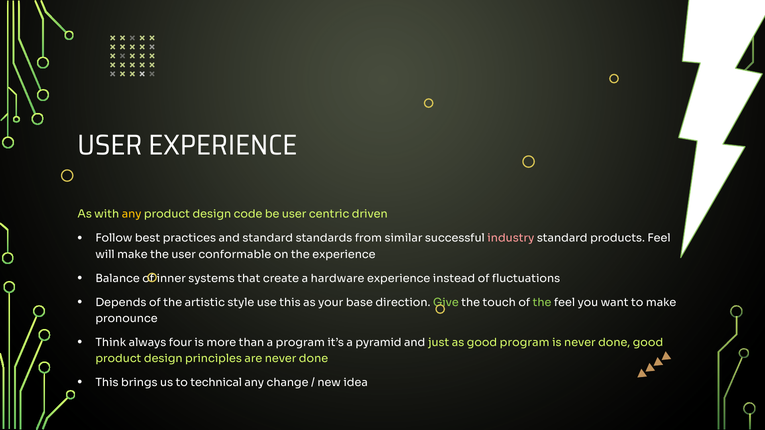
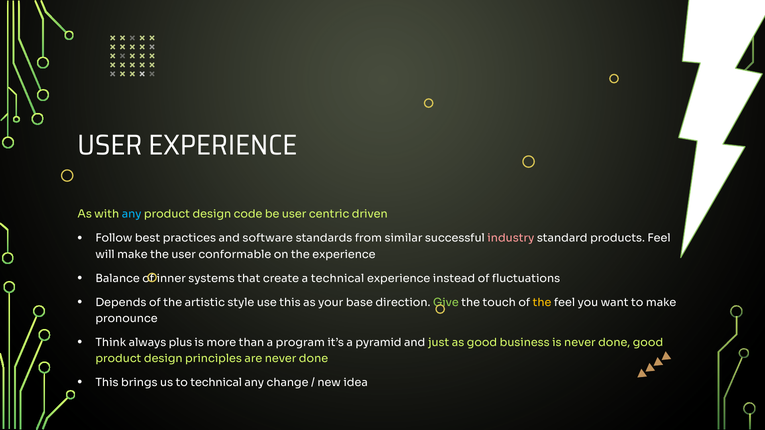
any at (132, 214) colour: yellow -> light blue
and standard: standard -> software
a hardware: hardware -> technical
the at (542, 303) colour: light green -> yellow
four: four -> plus
good program: program -> business
